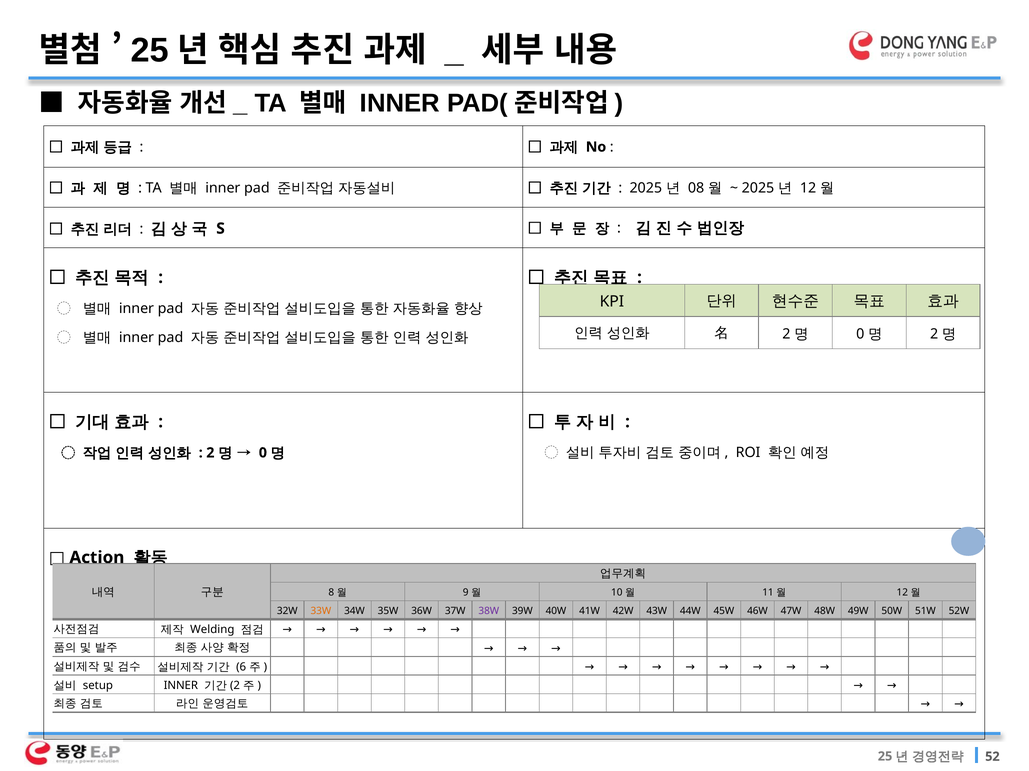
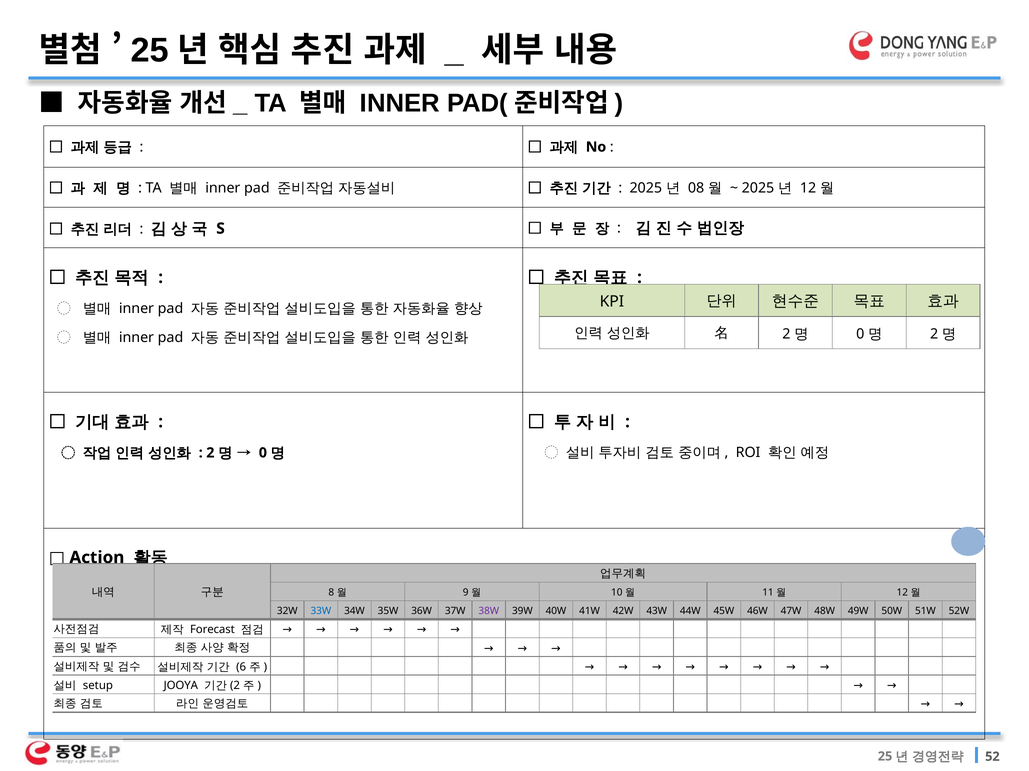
33W colour: orange -> blue
Welding: Welding -> Forecast
setup INNER: INNER -> JOOYA
